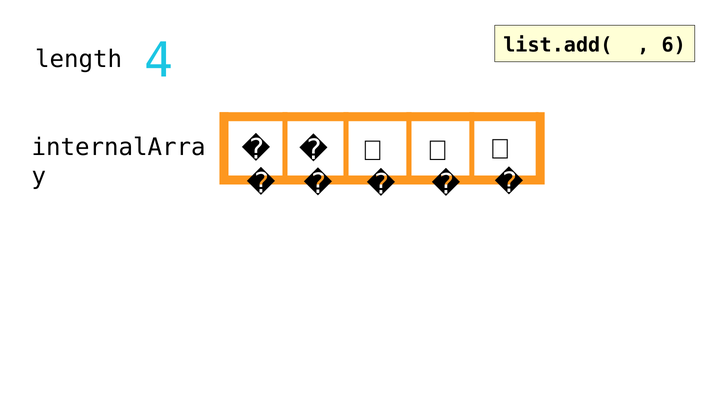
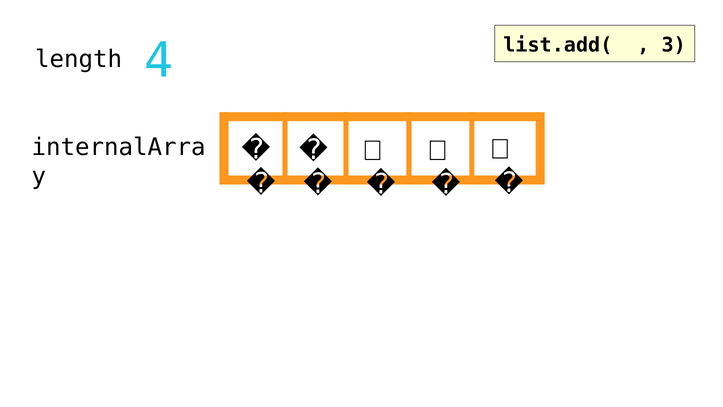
6: 6 -> 3
